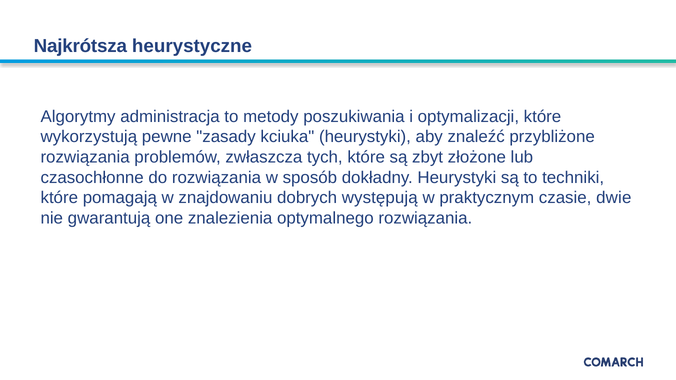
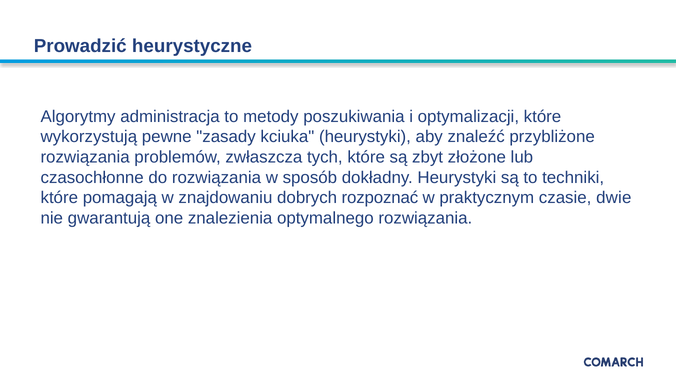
Najkrótsza: Najkrótsza -> Prowadzić
występują: występują -> rozpoznać
